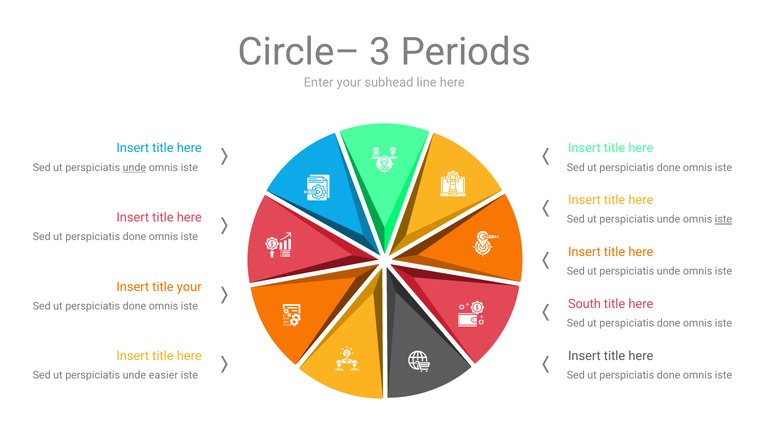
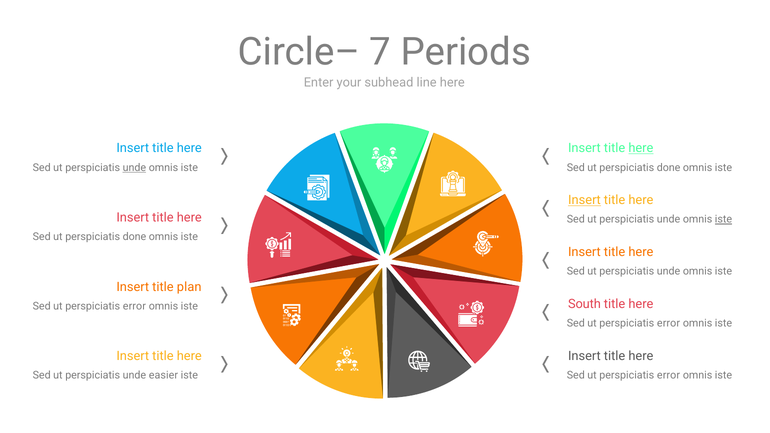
3: 3 -> 7
here at (641, 148) underline: none -> present
Insert at (584, 200) underline: none -> present
title your: your -> plan
done at (134, 306): done -> error
done at (669, 324): done -> error
done at (669, 375): done -> error
